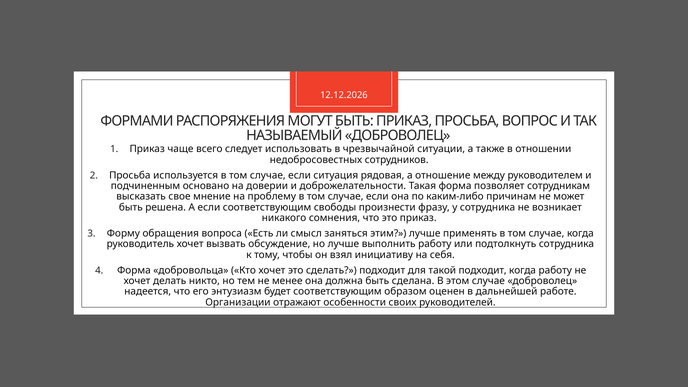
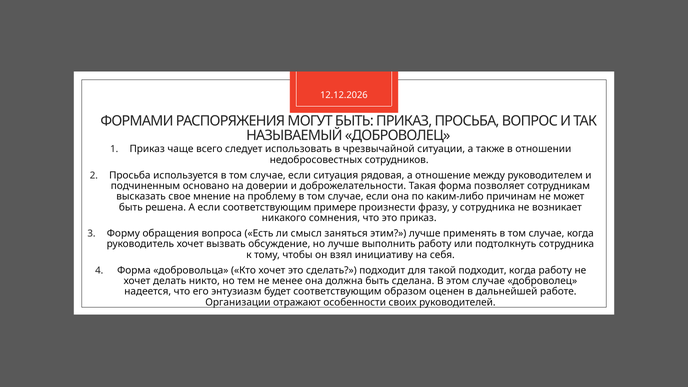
свободы: свободы -> примере
